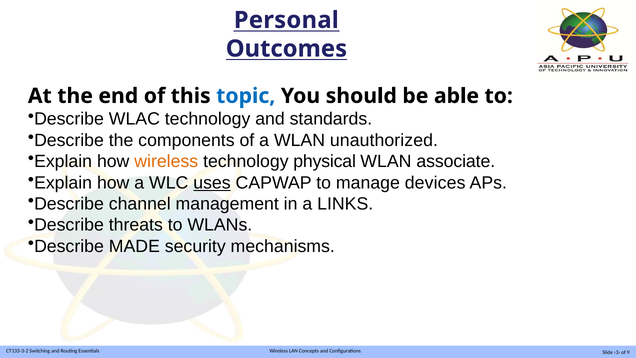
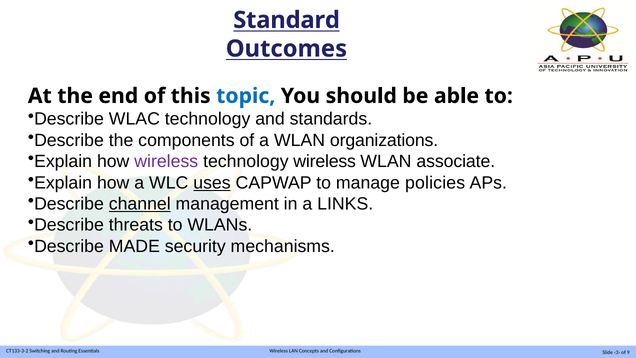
Personal: Personal -> Standard
unauthorized: unauthorized -> organizations
wireless at (166, 161) colour: orange -> purple
technology physical: physical -> wireless
devices: devices -> policies
channel underline: none -> present
